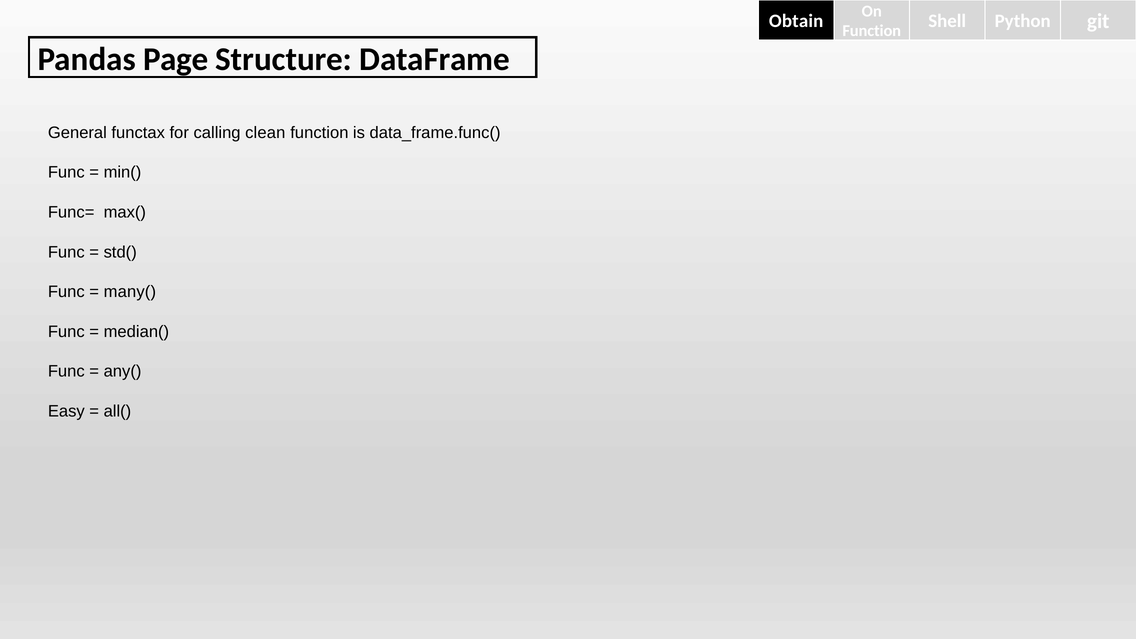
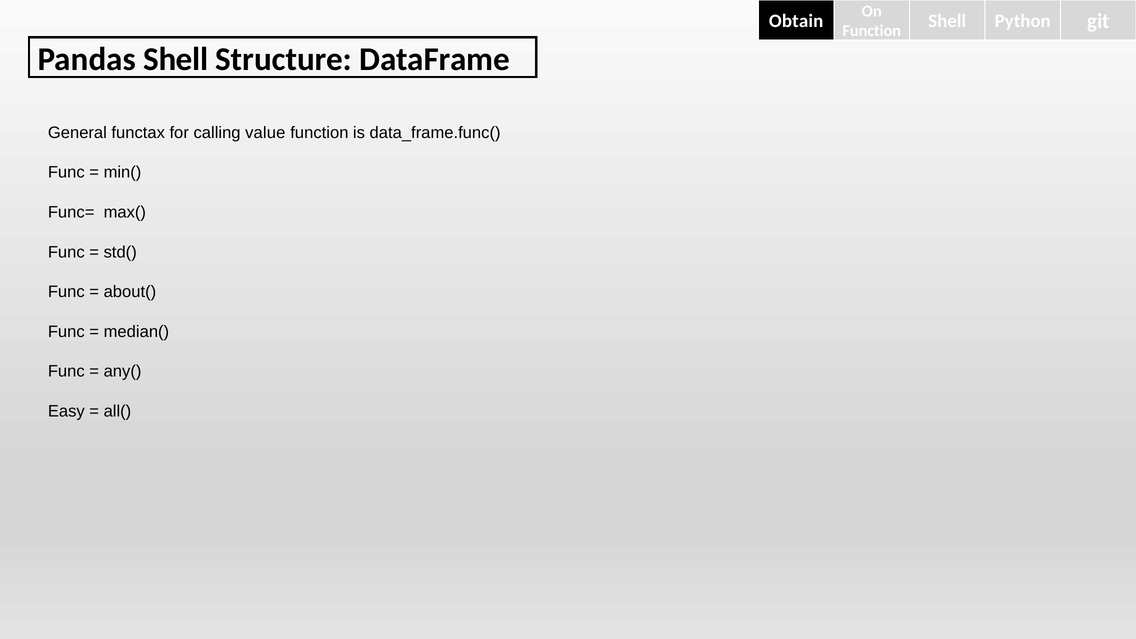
Pandas Page: Page -> Shell
clean: clean -> value
many(: many( -> about(
